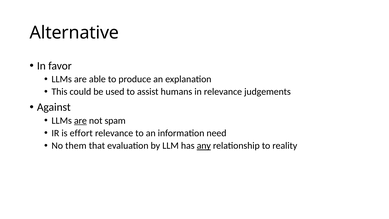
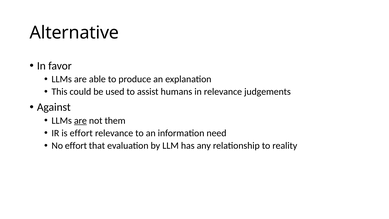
spam: spam -> them
No them: them -> effort
any underline: present -> none
